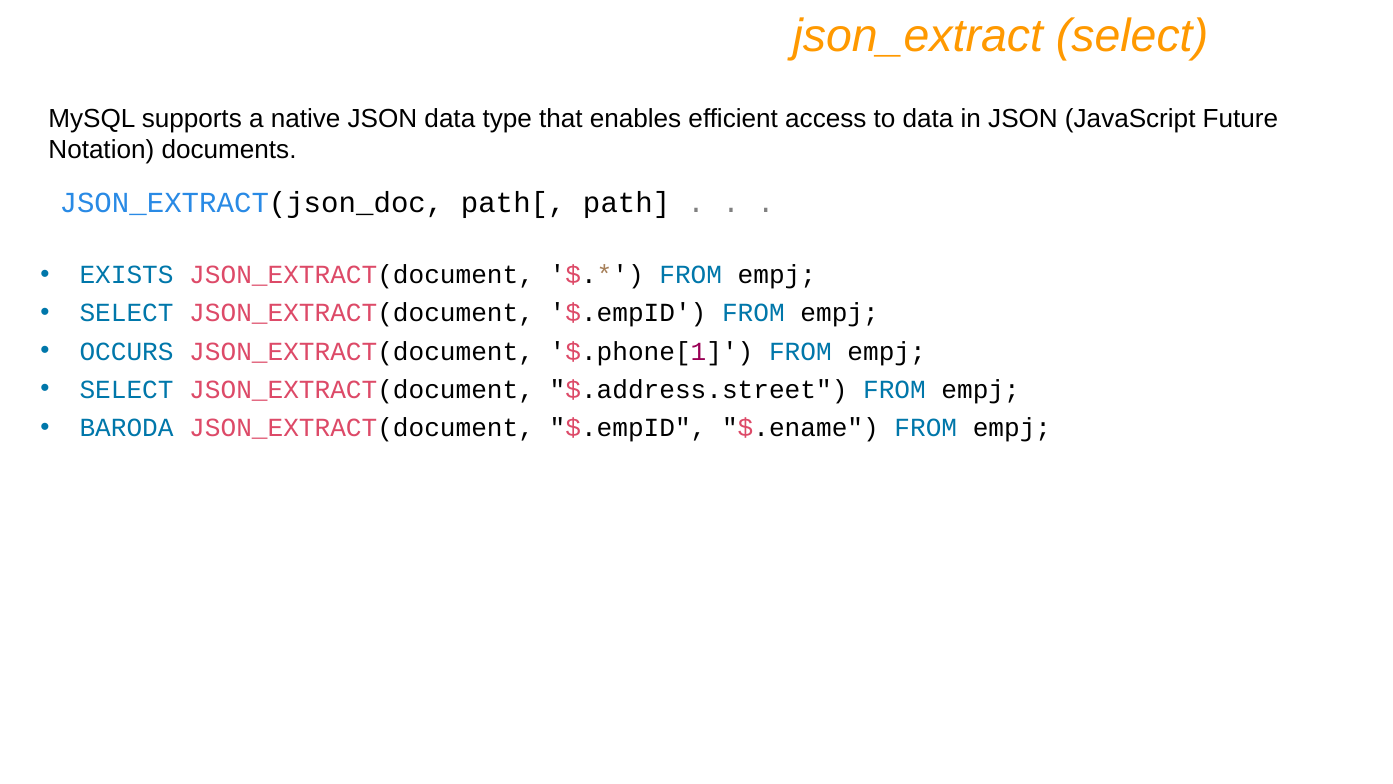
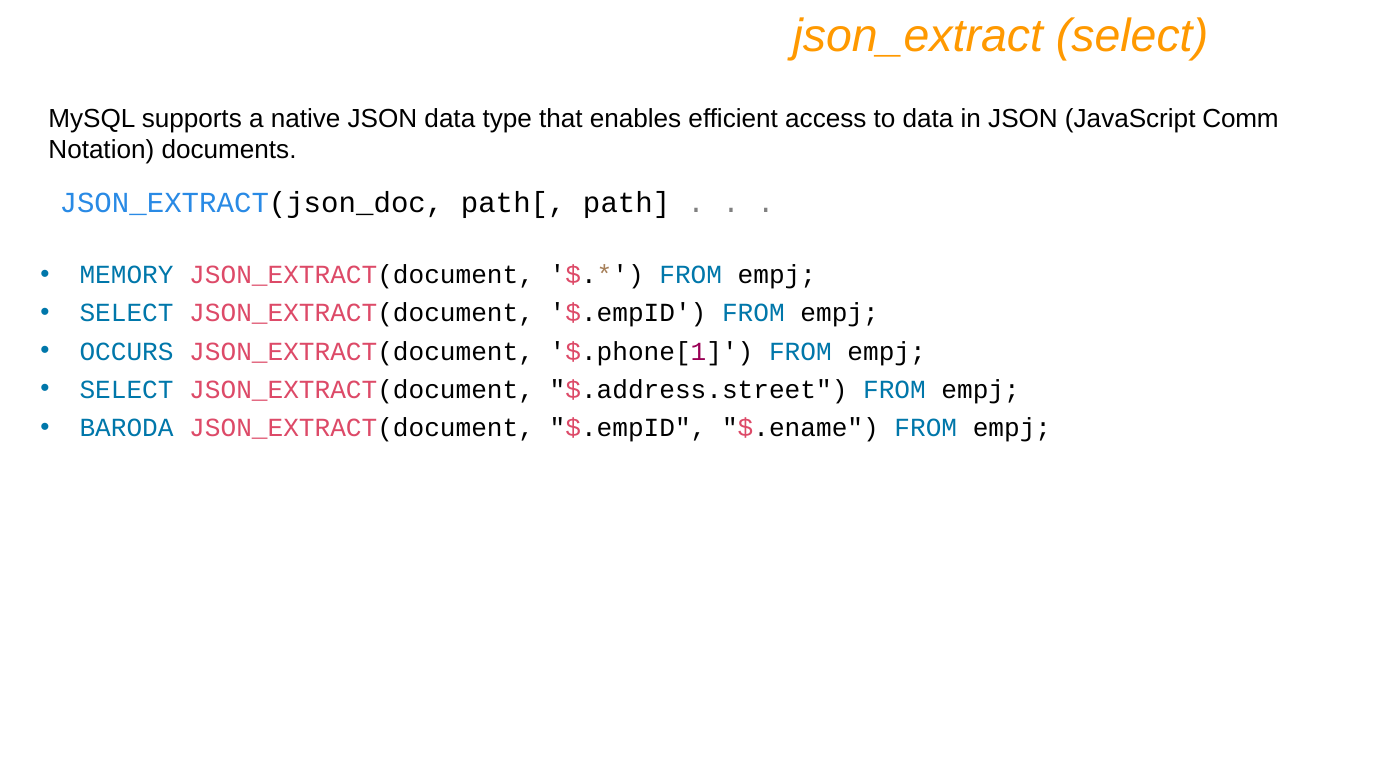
Future: Future -> Comm
EXISTS: EXISTS -> MEMORY
